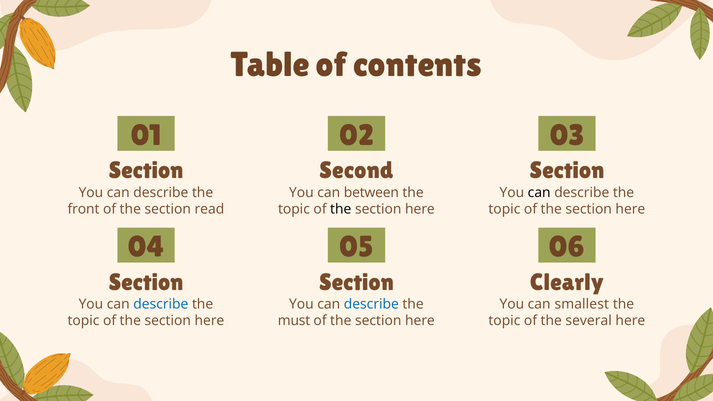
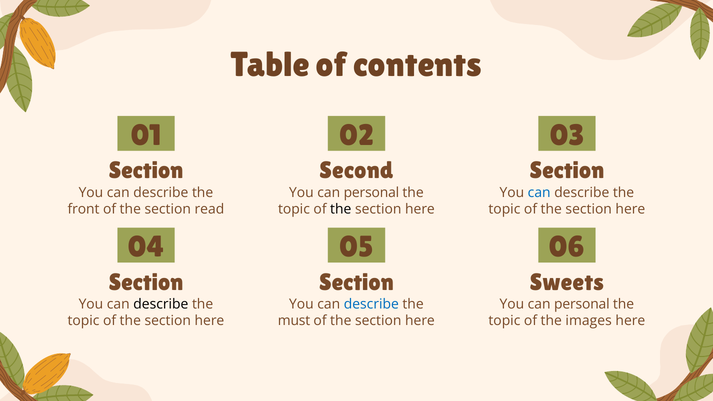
between at (371, 193): between -> personal
can at (539, 193) colour: black -> blue
Clearly: Clearly -> Sweets
describe at (161, 304) colour: blue -> black
smallest at (582, 304): smallest -> personal
several: several -> images
